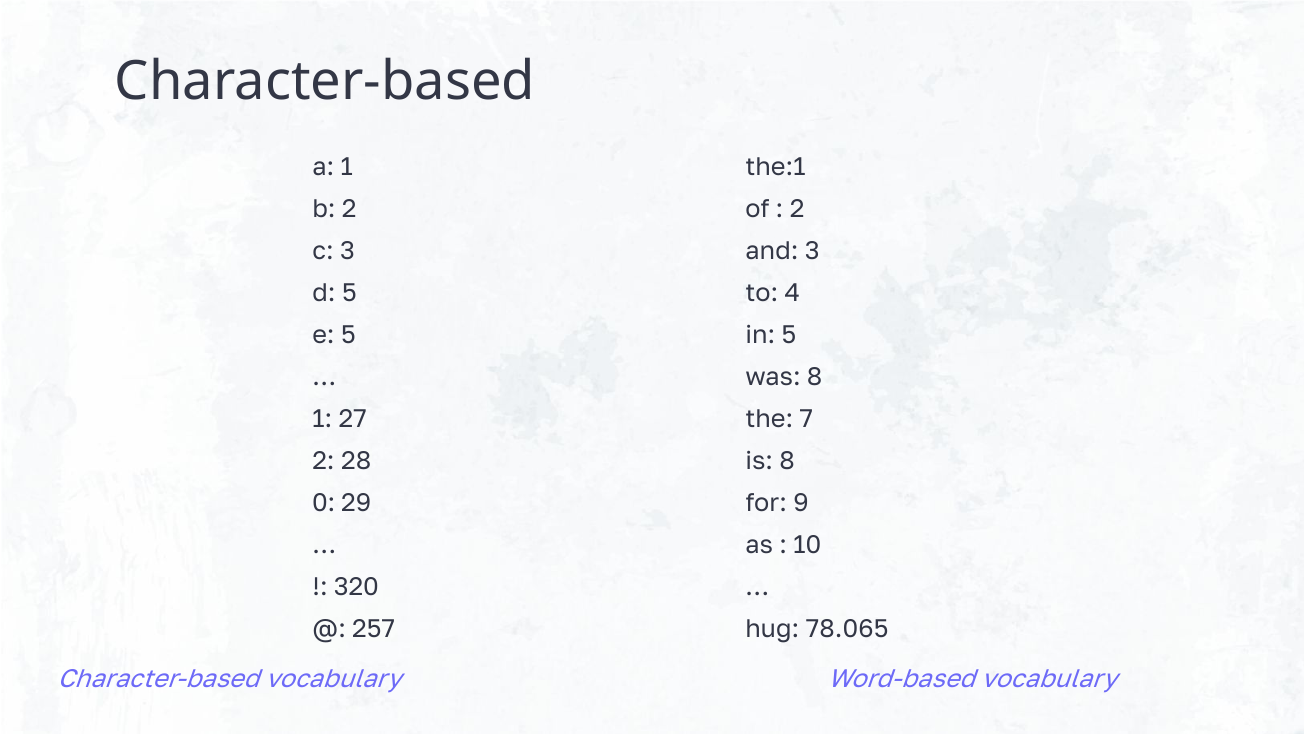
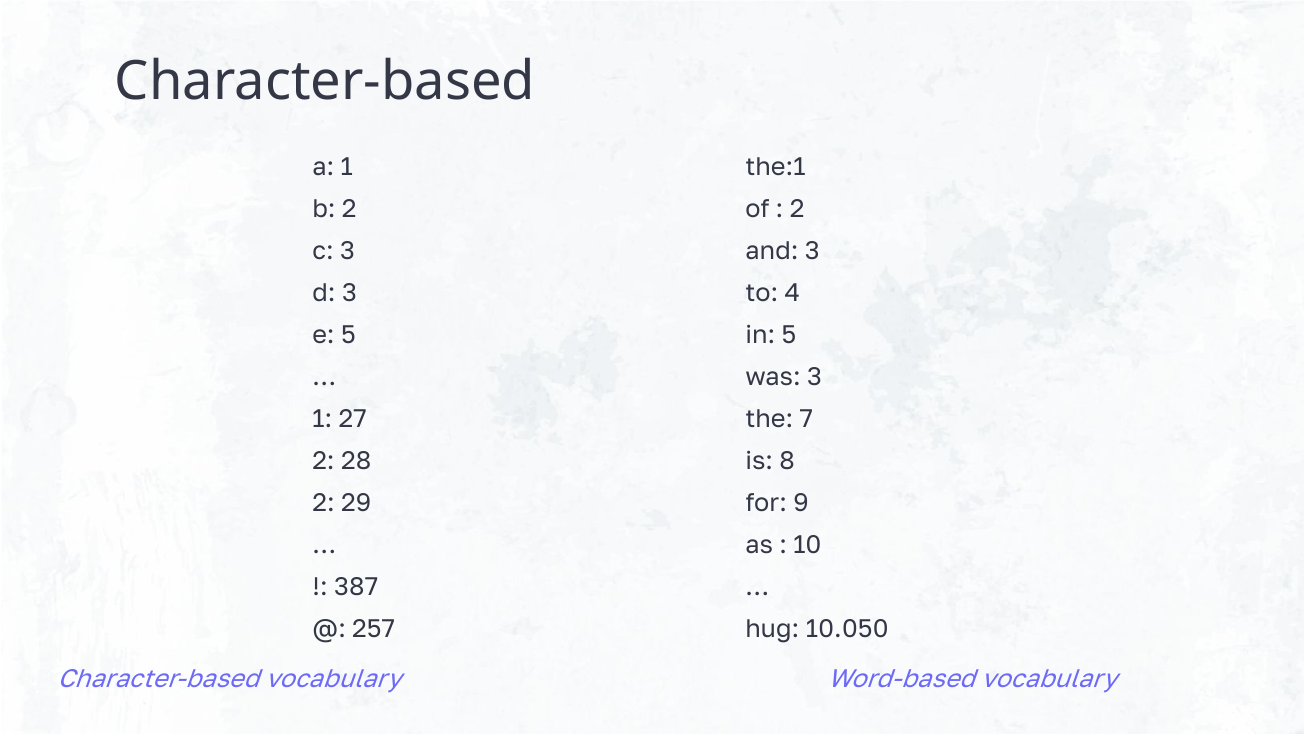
d 5: 5 -> 3
was 8: 8 -> 3
0 at (324, 503): 0 -> 2
320: 320 -> 387
78.065: 78.065 -> 10.050
